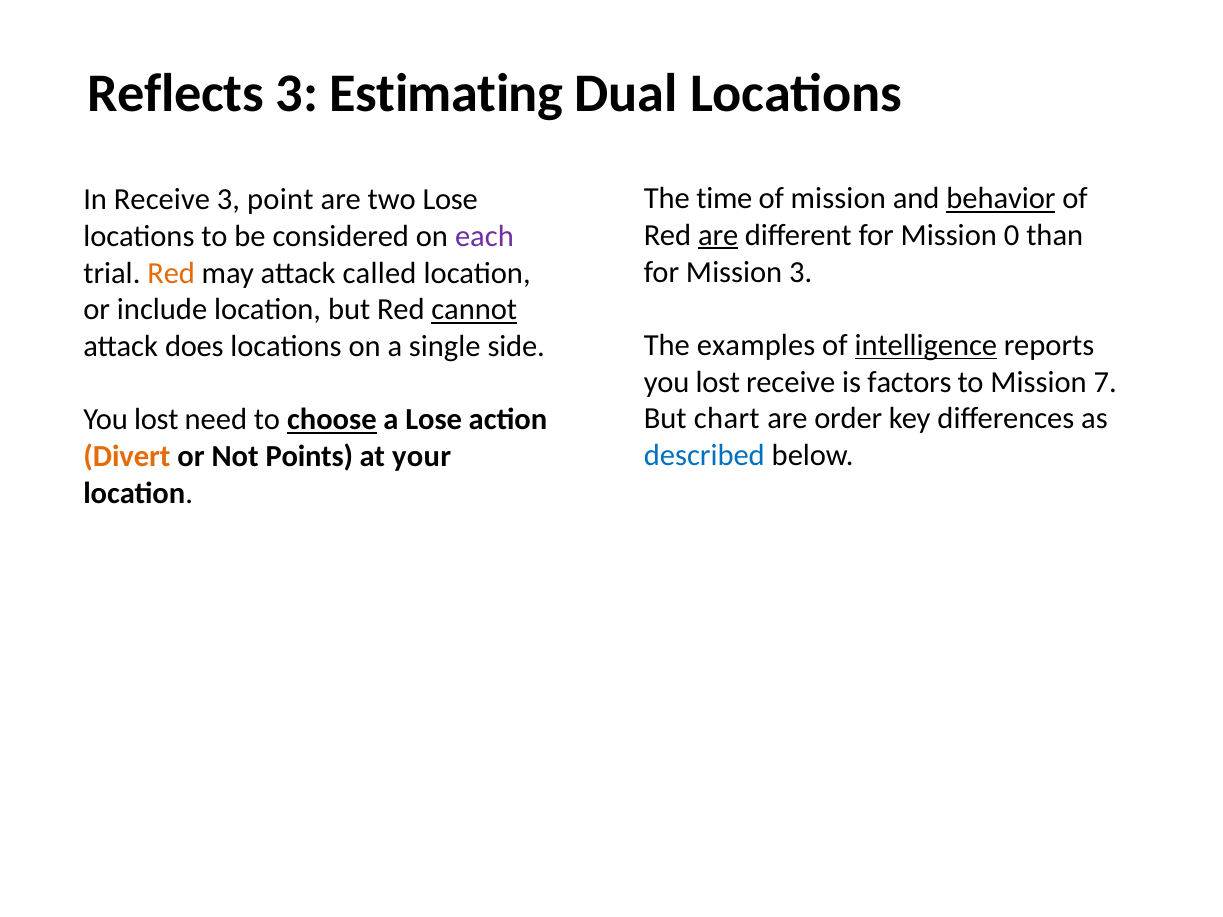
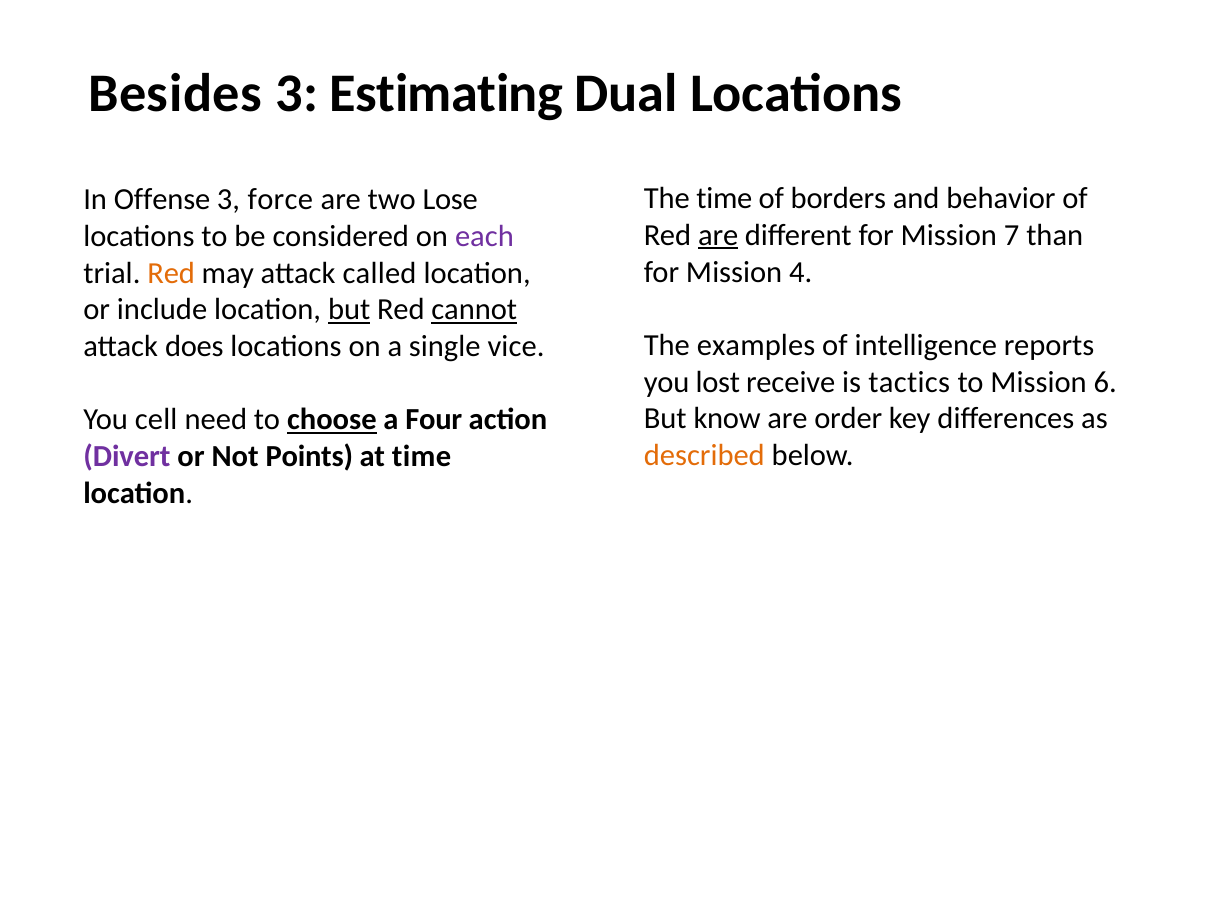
Reflects: Reflects -> Besides
of mission: mission -> borders
behavior underline: present -> none
In Receive: Receive -> Offense
point: point -> force
0: 0 -> 7
Mission 3: 3 -> 4
but at (349, 310) underline: none -> present
intelligence underline: present -> none
side: side -> vice
factors: factors -> tactics
7: 7 -> 6
chart: chart -> know
lost at (156, 420): lost -> cell
a Lose: Lose -> Four
described colour: blue -> orange
Divert colour: orange -> purple
at your: your -> time
